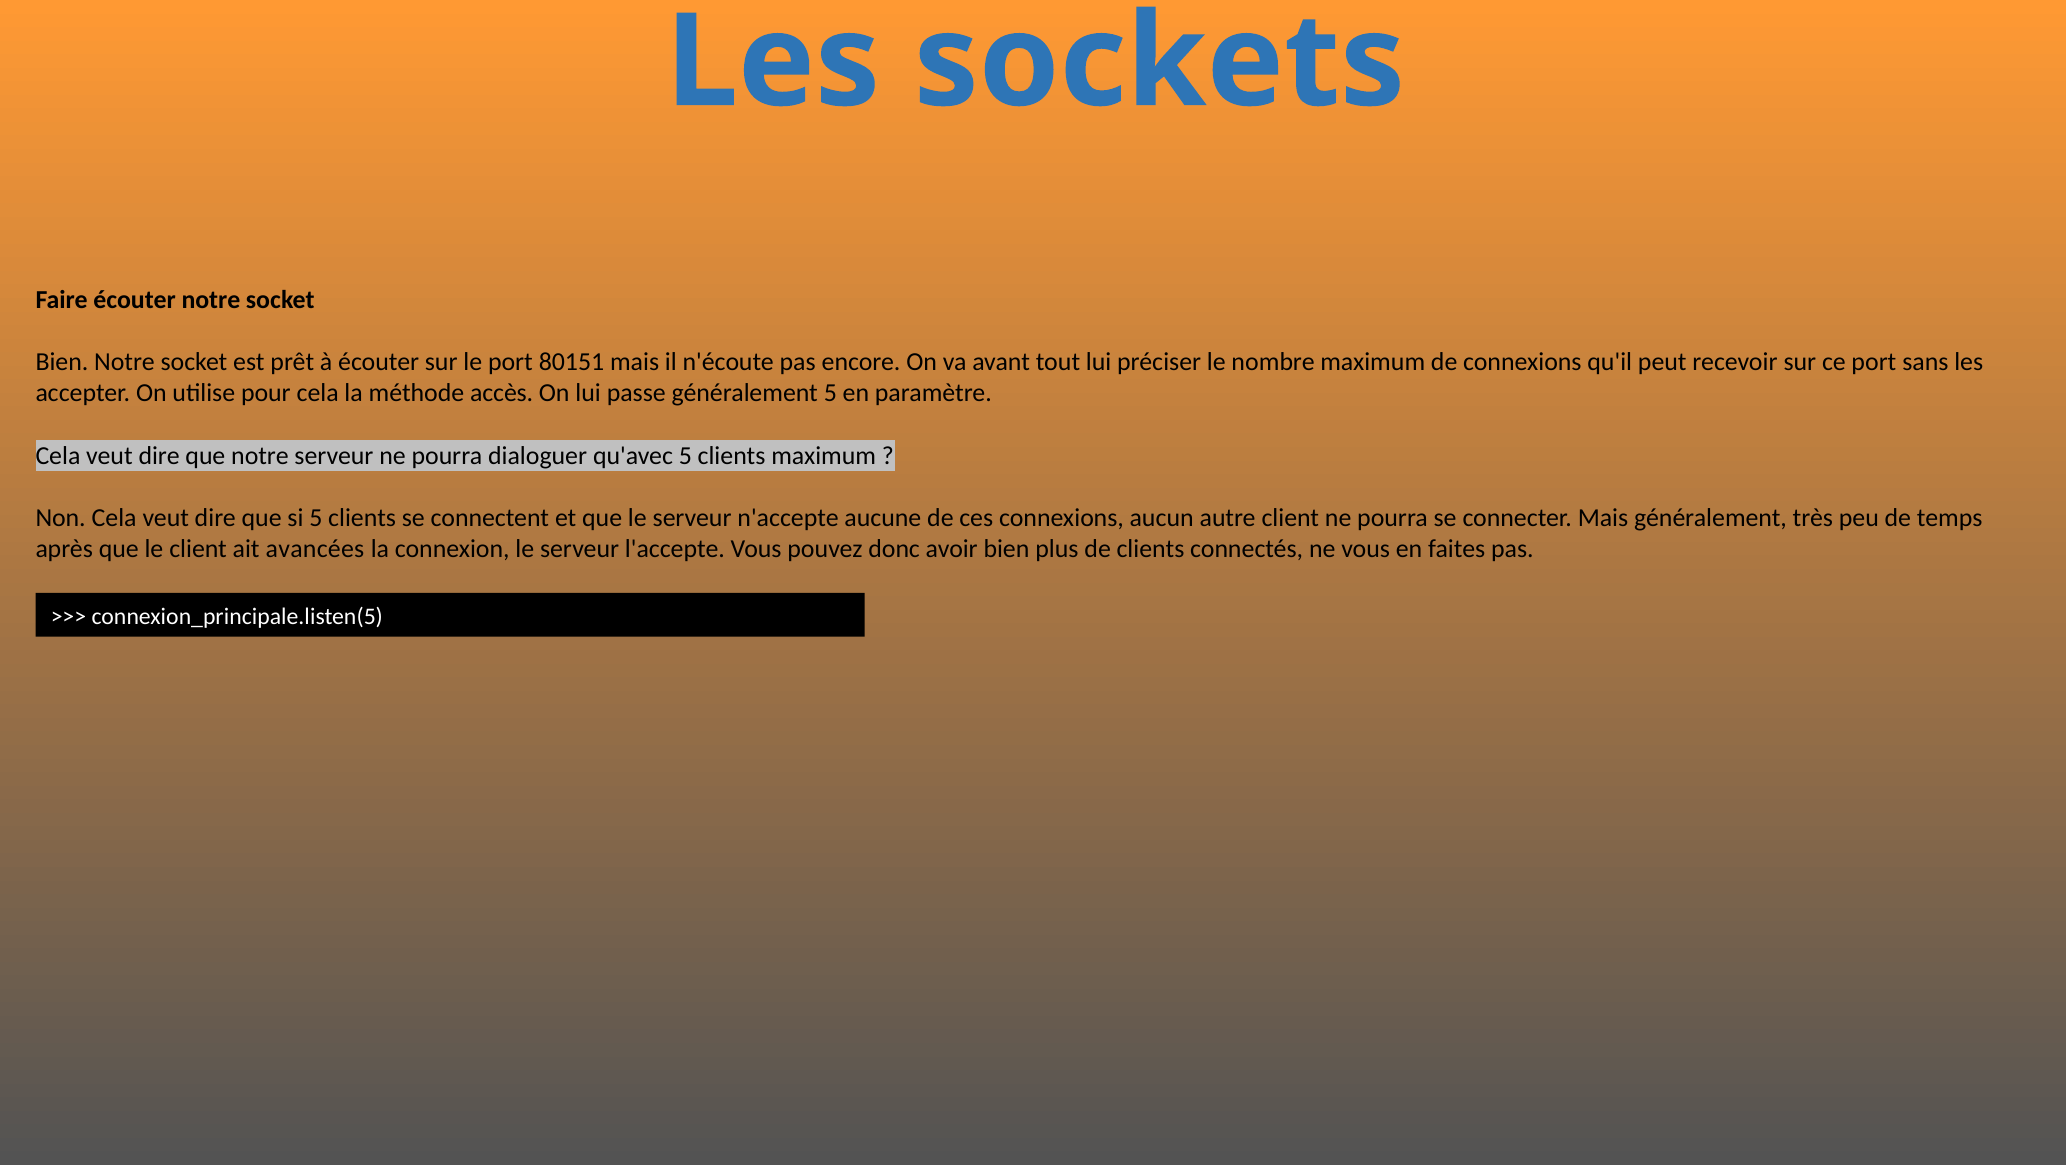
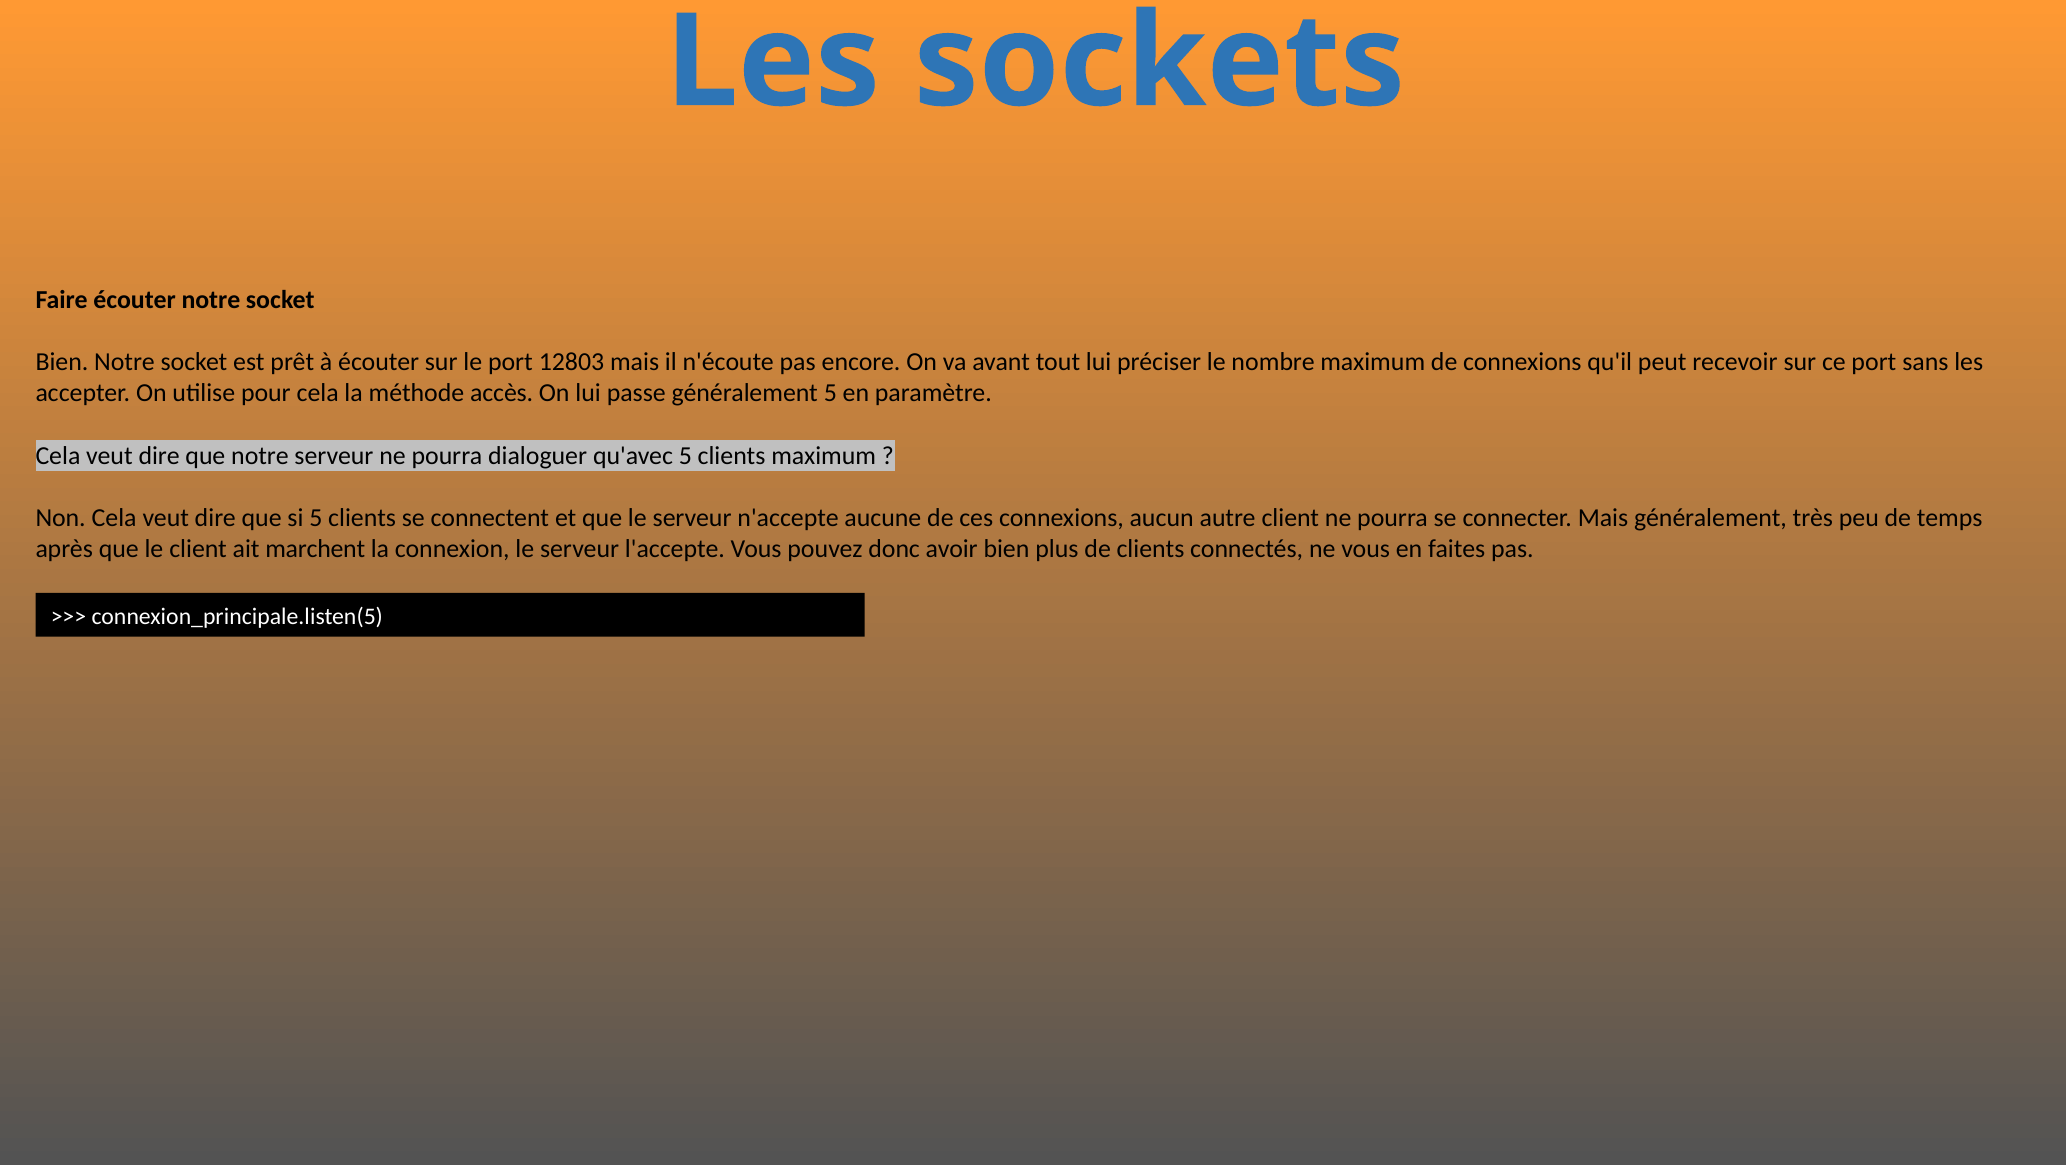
80151: 80151 -> 12803
avancées: avancées -> marchent
